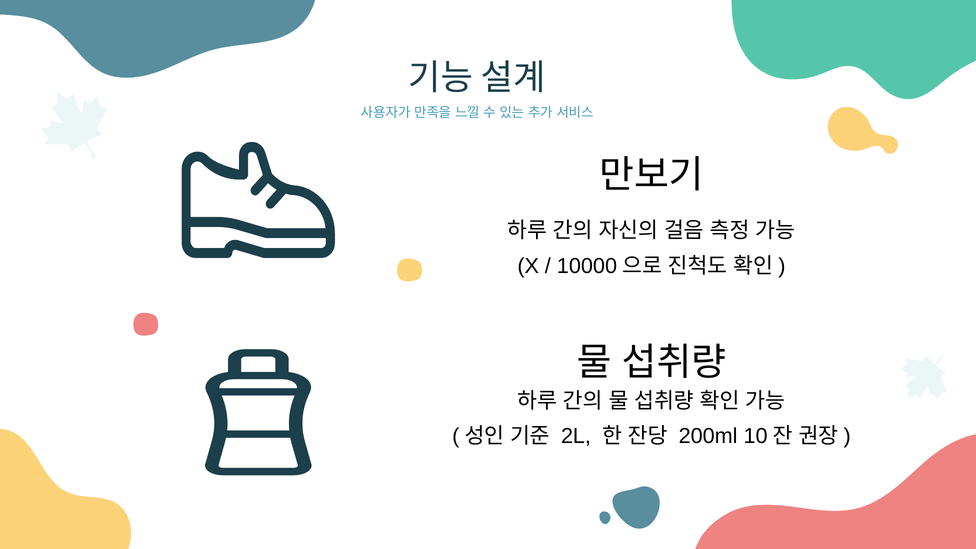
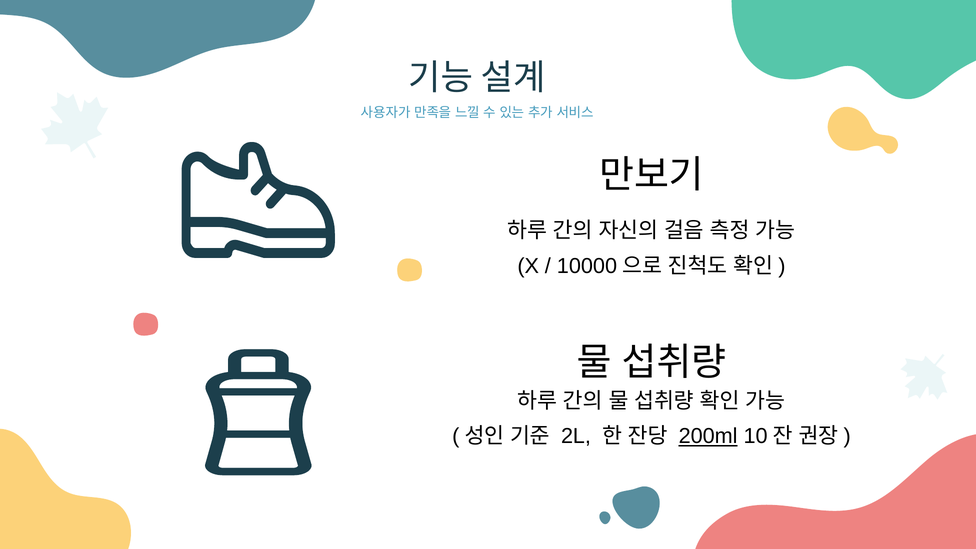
200ml underline: none -> present
